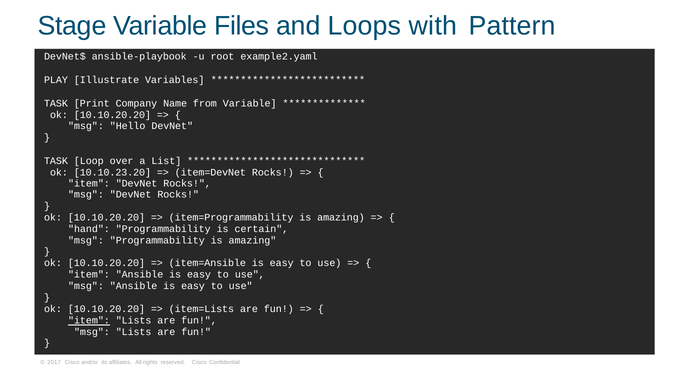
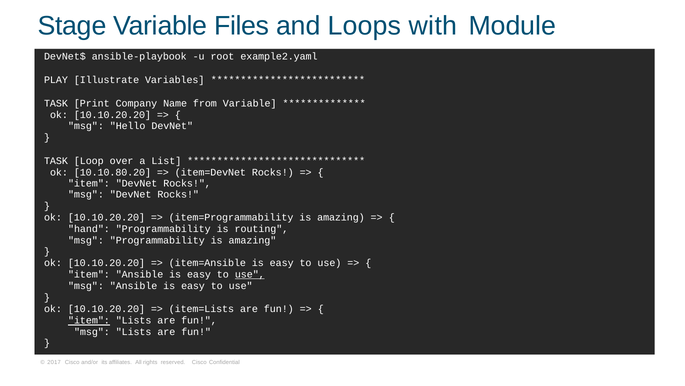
Pattern: Pattern -> Module
10.10.23.20: 10.10.23.20 -> 10.10.80.20
certain: certain -> routing
use at (250, 274) underline: none -> present
